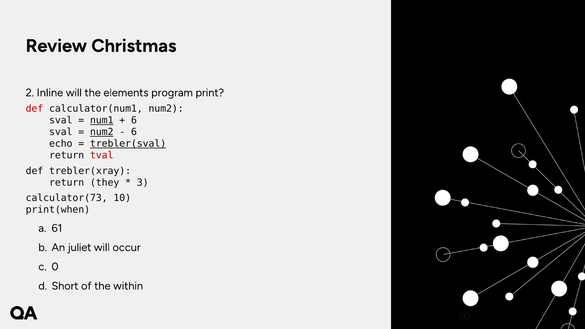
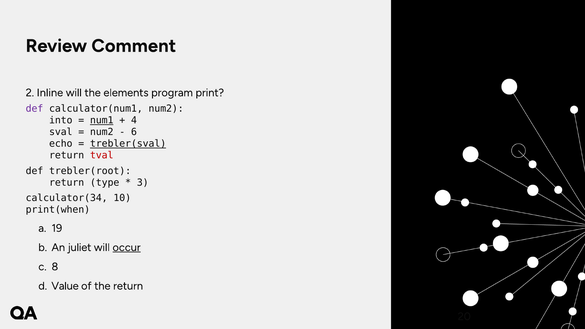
Christmas: Christmas -> Comment
def at (34, 109) colour: red -> purple
sval at (61, 120): sval -> into
6 at (134, 120): 6 -> 4
num2 at (102, 132) underline: present -> none
trebler(xray: trebler(xray -> trebler(root
they: they -> type
calculator(73: calculator(73 -> calculator(34
61: 61 -> 19
occur underline: none -> present
0: 0 -> 8
Short: Short -> Value
the within: within -> return
